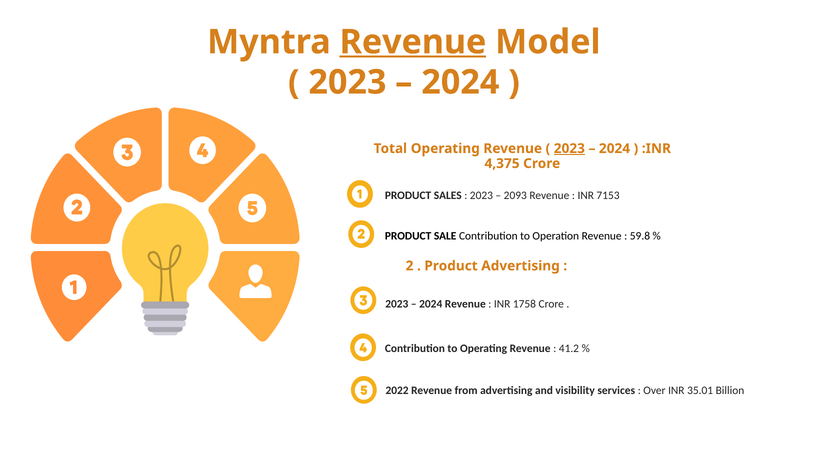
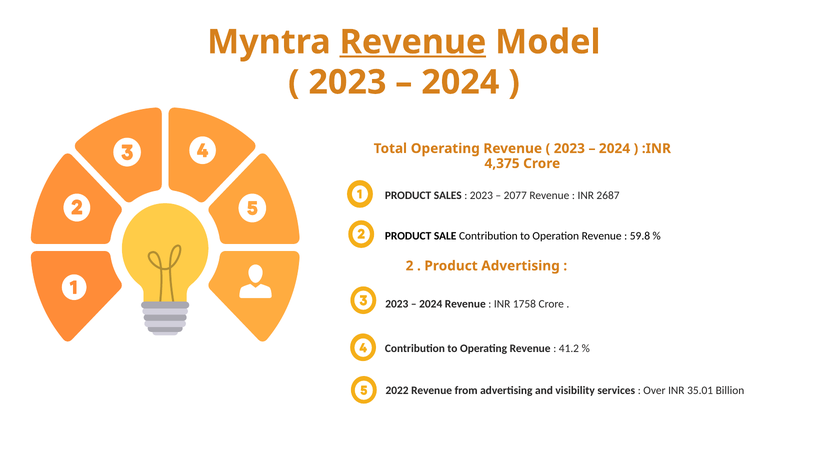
2023 at (569, 148) underline: present -> none
2093: 2093 -> 2077
7153: 7153 -> 2687
